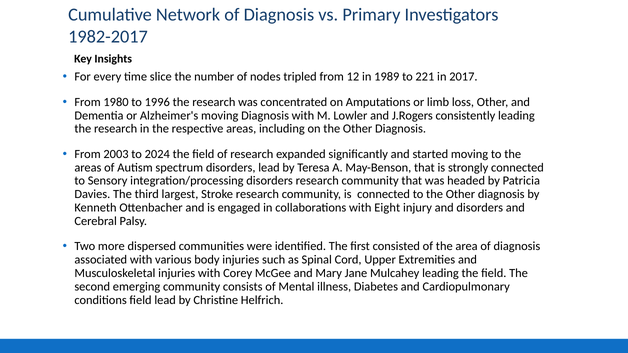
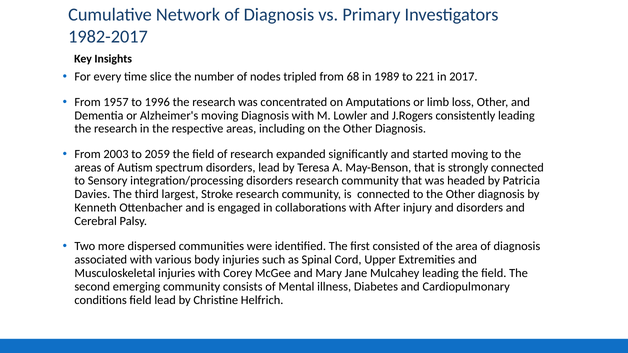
12: 12 -> 68
1980: 1980 -> 1957
2024: 2024 -> 2059
Eight: Eight -> After
